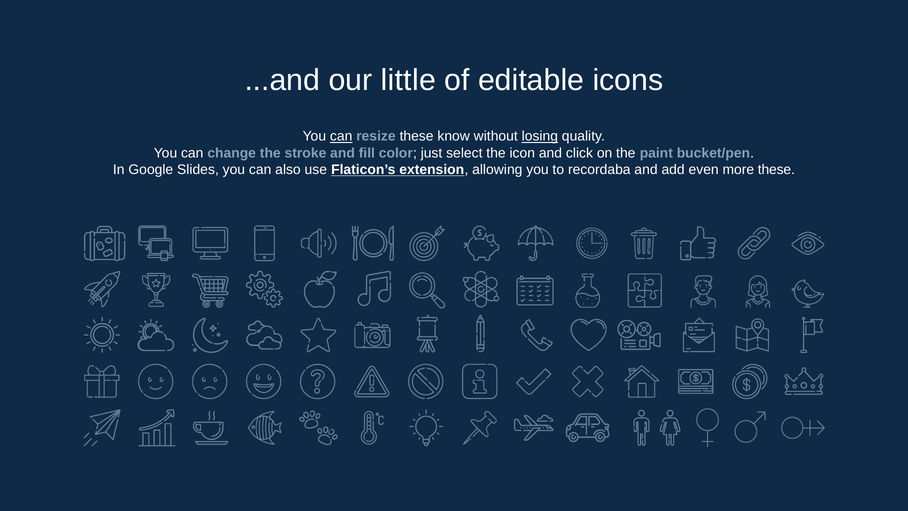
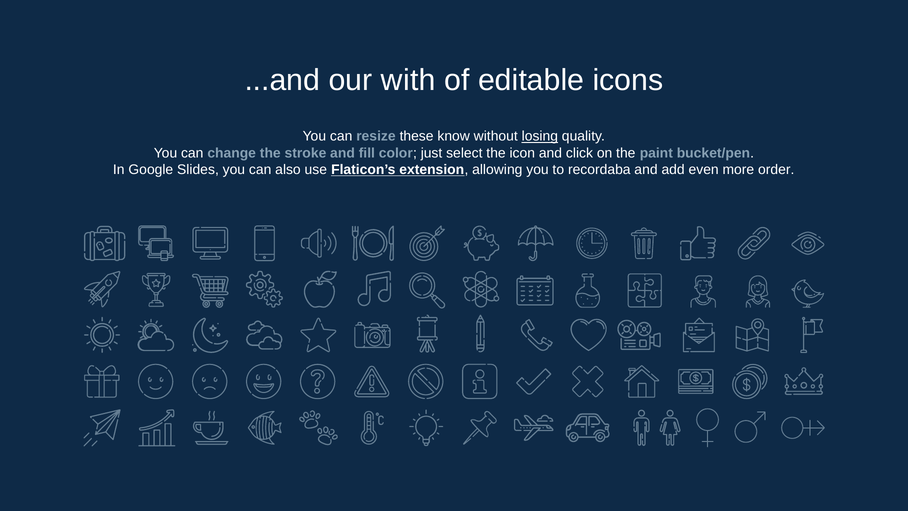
little: little -> with
can at (341, 136) underline: present -> none
more these: these -> order
